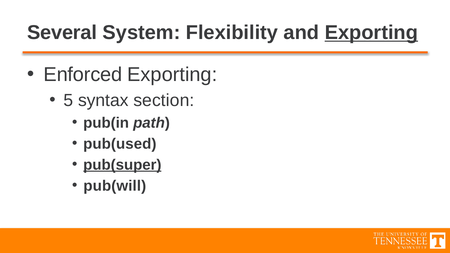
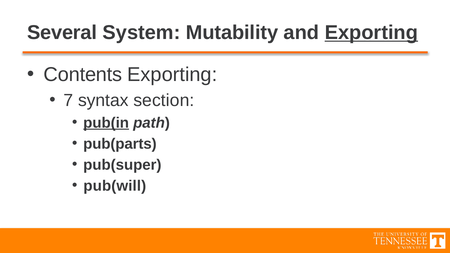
Flexibility: Flexibility -> Mutability
Enforced: Enforced -> Contents
5: 5 -> 7
pub(in underline: none -> present
pub(used: pub(used -> pub(parts
pub(super underline: present -> none
